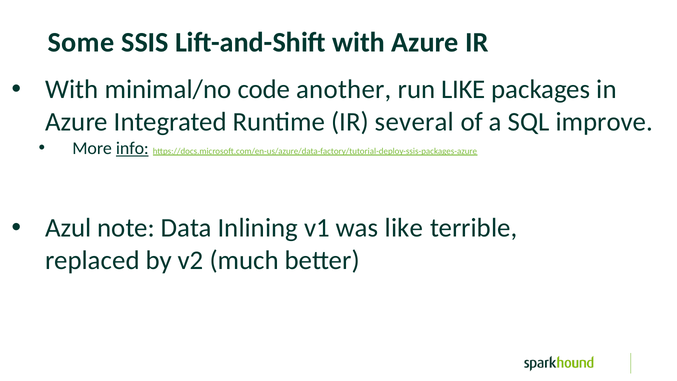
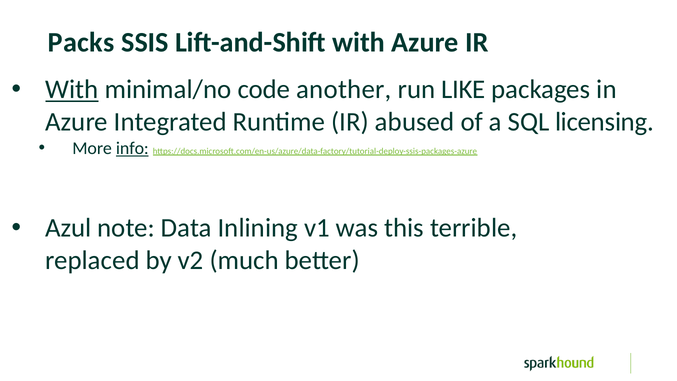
Some: Some -> Packs
With at (72, 90) underline: none -> present
several: several -> abused
improve: improve -> licensing
was like: like -> this
